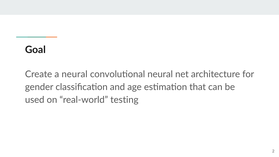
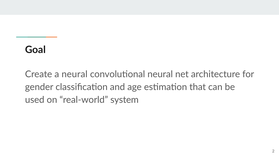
testing: testing -> system
